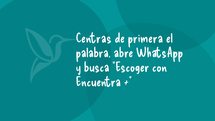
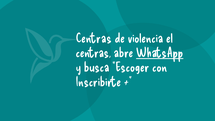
primera: primera -> violencia
palabra at (93, 53): palabra -> centras
WhatsApp underline: none -> present
Encuentra: Encuentra -> Inscribirte
